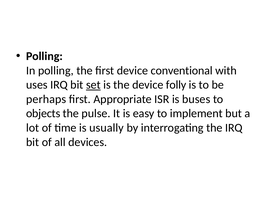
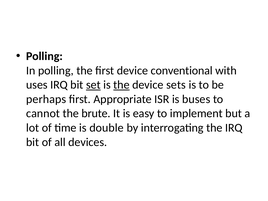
the at (121, 85) underline: none -> present
folly: folly -> sets
objects: objects -> cannot
pulse: pulse -> brute
usually: usually -> double
